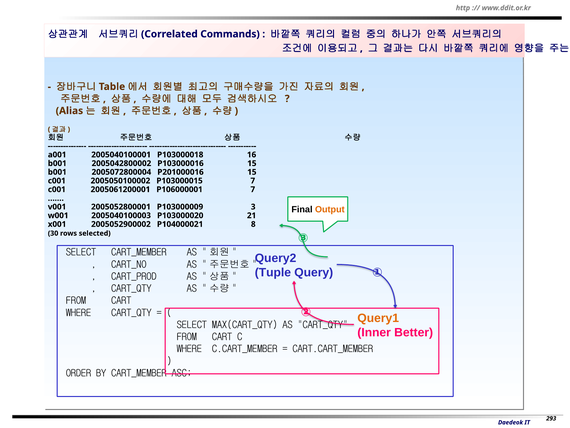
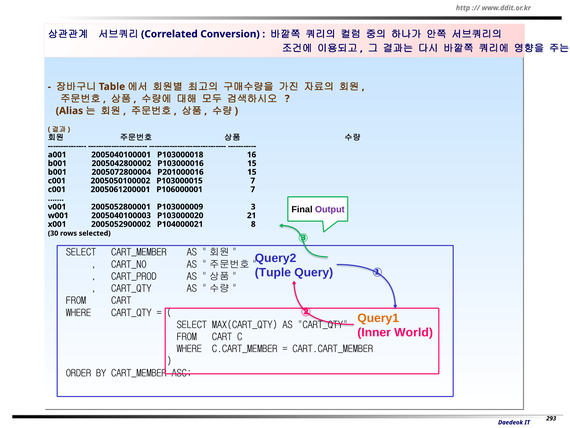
Commands: Commands -> Conversion
Output colour: orange -> purple
Better: Better -> World
